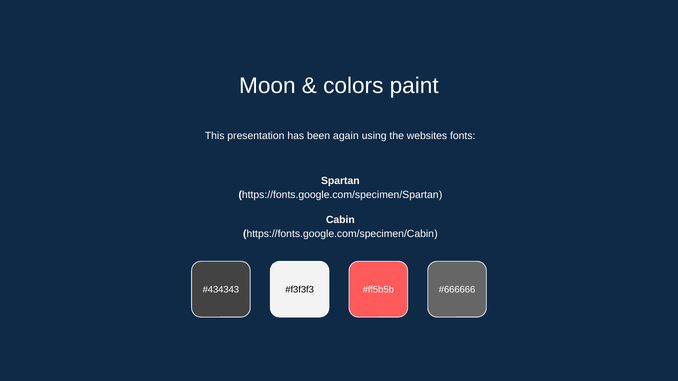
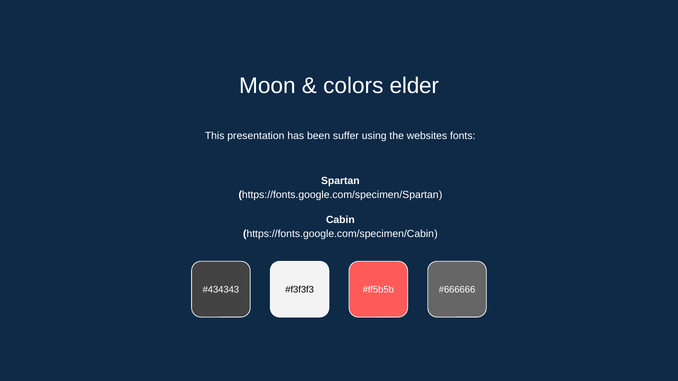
paint: paint -> elder
again: again -> suffer
